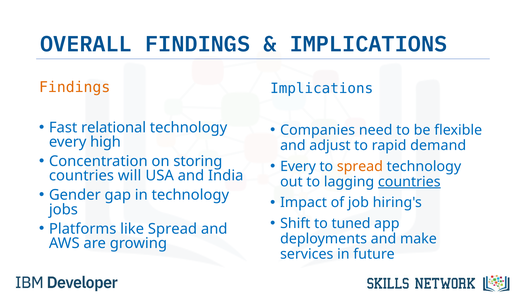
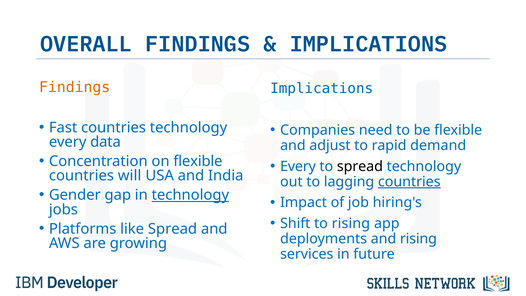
Fast relational: relational -> countries
high: high -> data
on storing: storing -> flexible
spread at (360, 166) colour: orange -> black
technology at (190, 195) underline: none -> present
to tuned: tuned -> rising
and make: make -> rising
